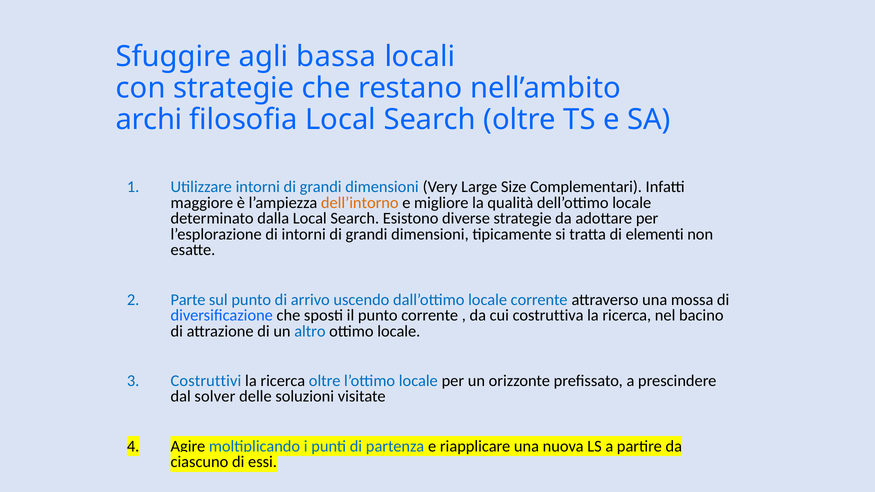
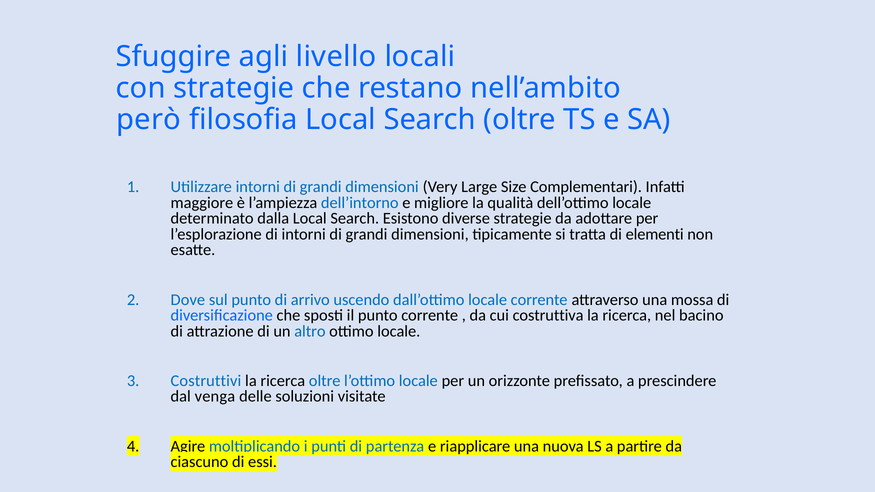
bassa: bassa -> livello
archi: archi -> però
dell’intorno colour: orange -> blue
Parte: Parte -> Dove
solver: solver -> venga
